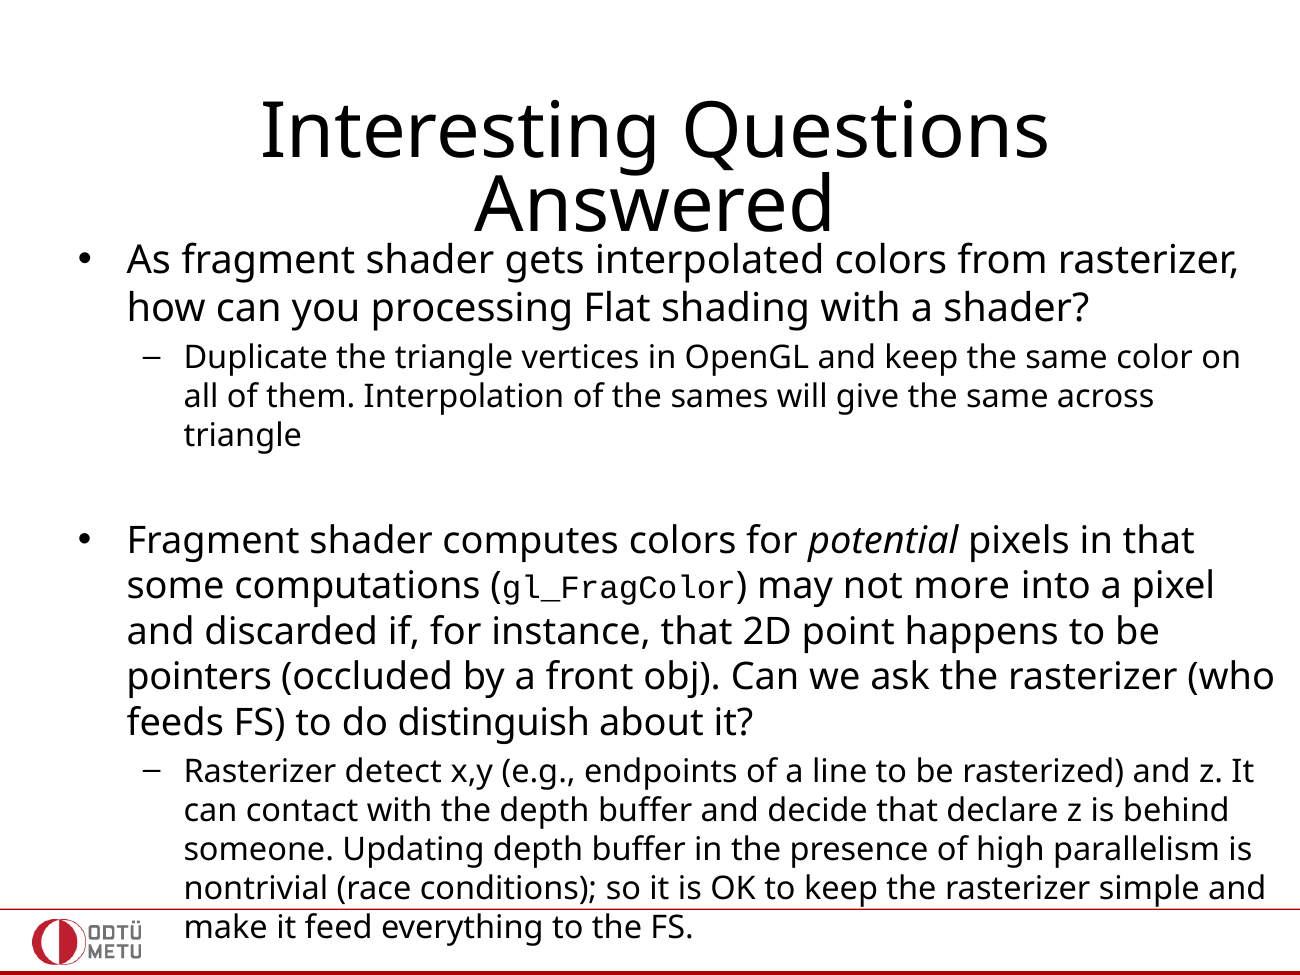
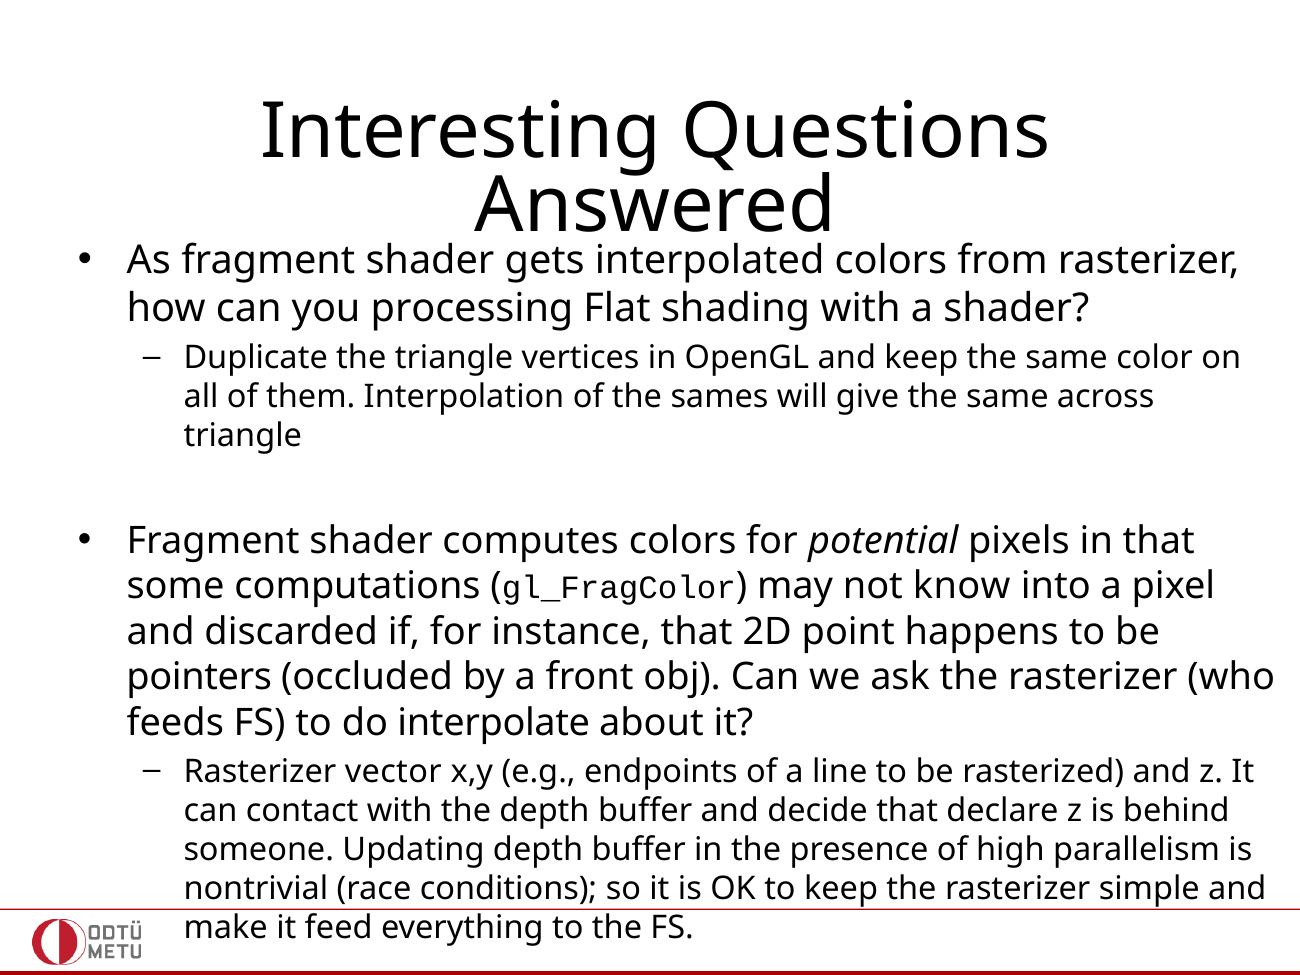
more: more -> know
distinguish: distinguish -> interpolate
detect: detect -> vector
